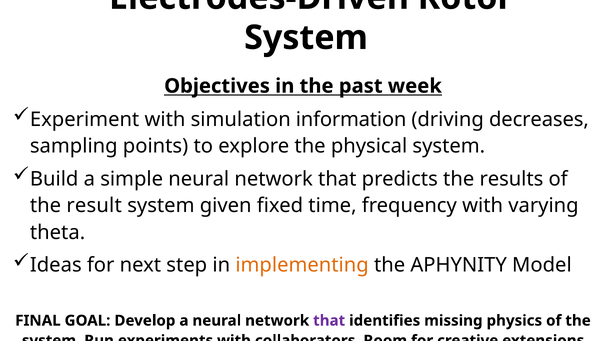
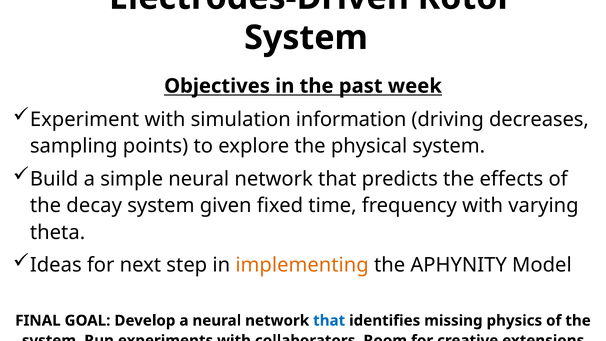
results: results -> effects
result: result -> decay
that at (329, 321) colour: purple -> blue
